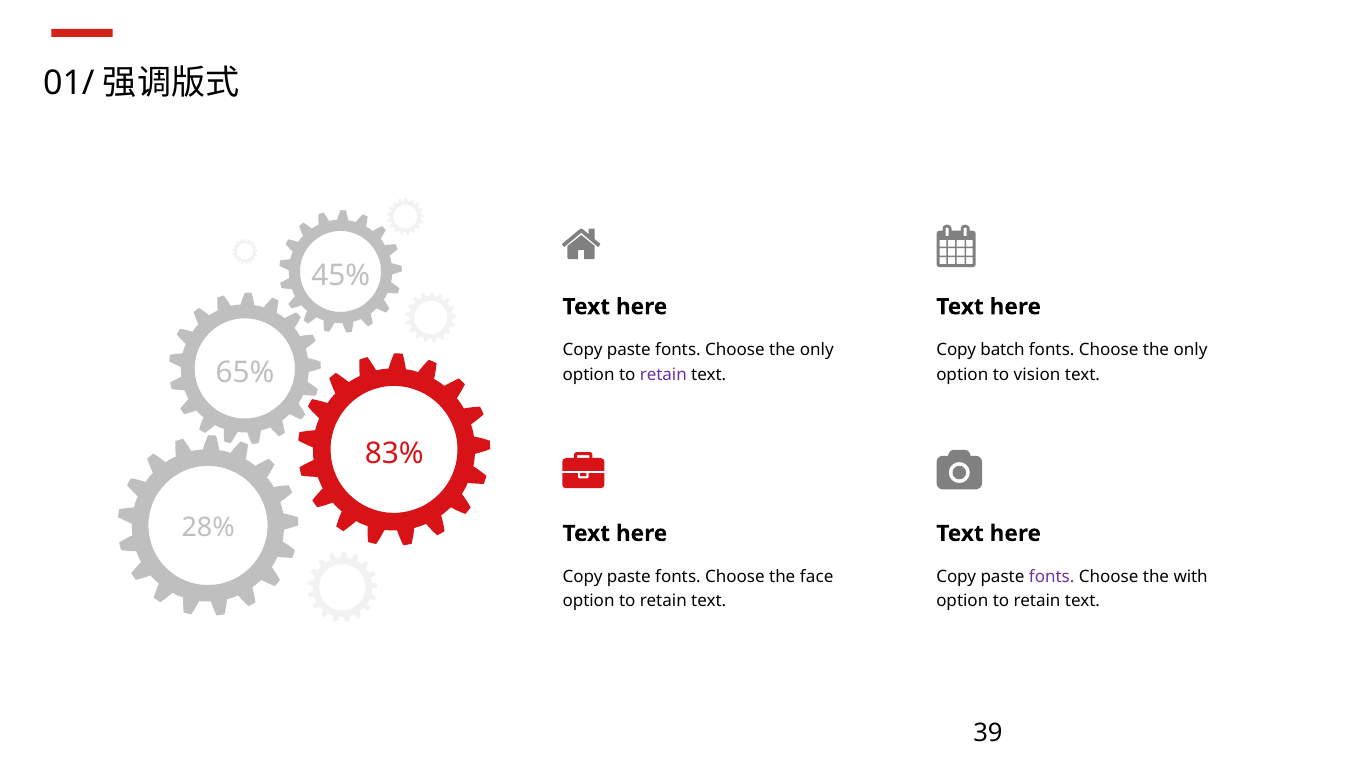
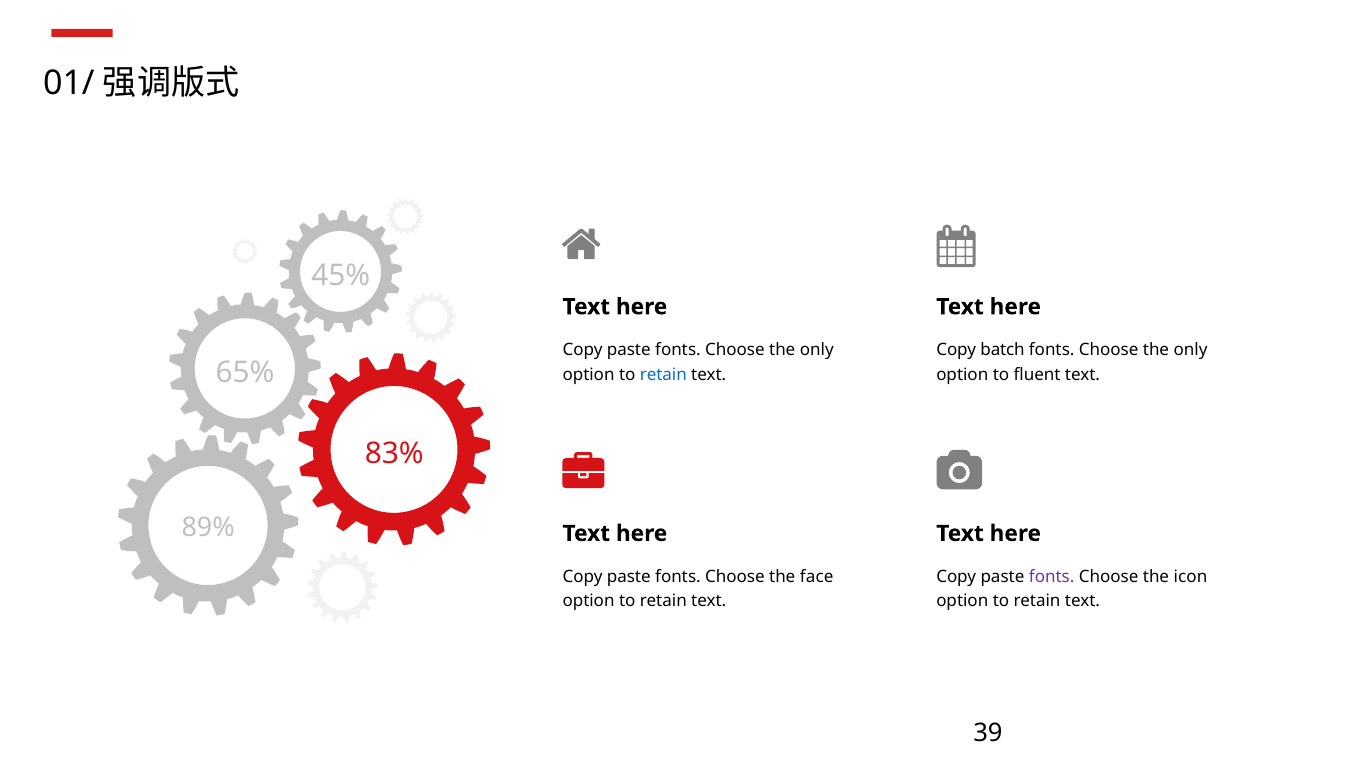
retain at (663, 375) colour: purple -> blue
vision: vision -> fluent
28%: 28% -> 89%
with: with -> icon
